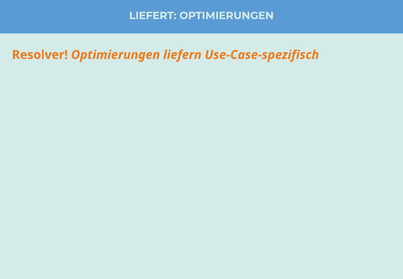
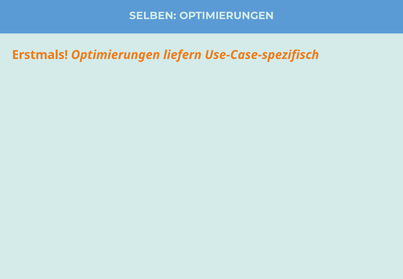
LIEFERT: LIEFERT -> SELBEN
Resolver: Resolver -> Erstmals
